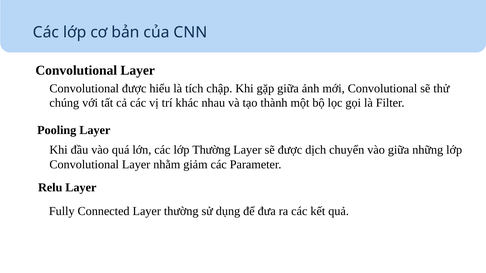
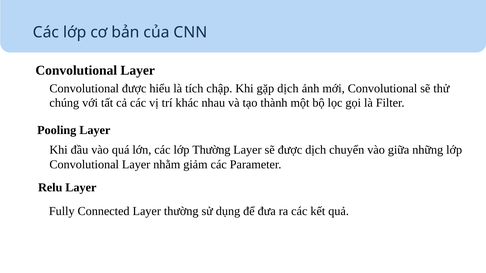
gặp giữa: giữa -> dịch
